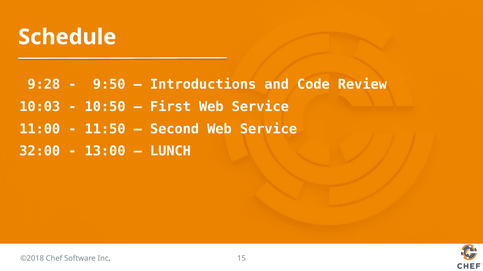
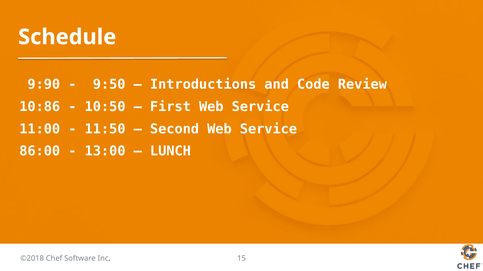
9:28: 9:28 -> 9:90
10:03: 10:03 -> 10:86
32:00: 32:00 -> 86:00
